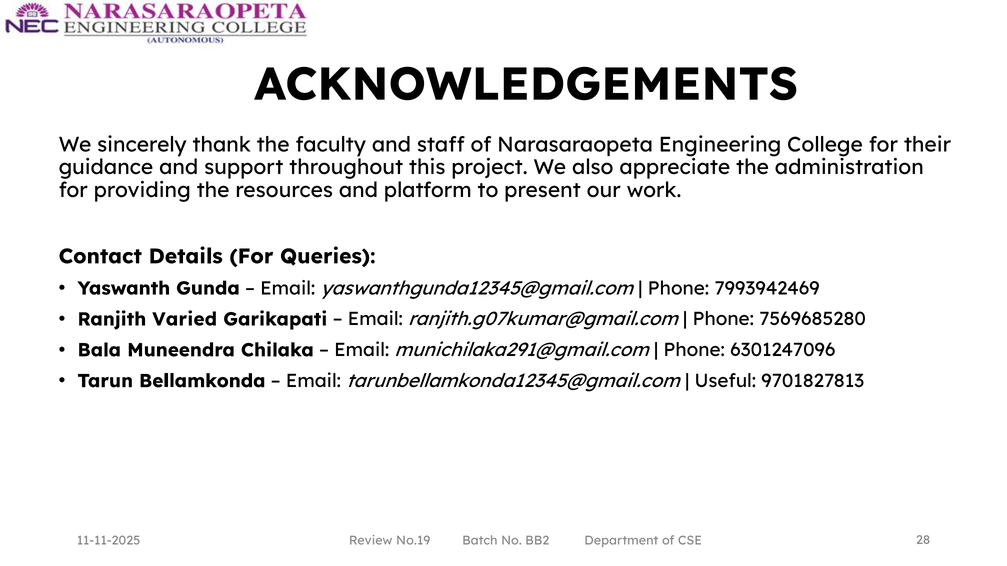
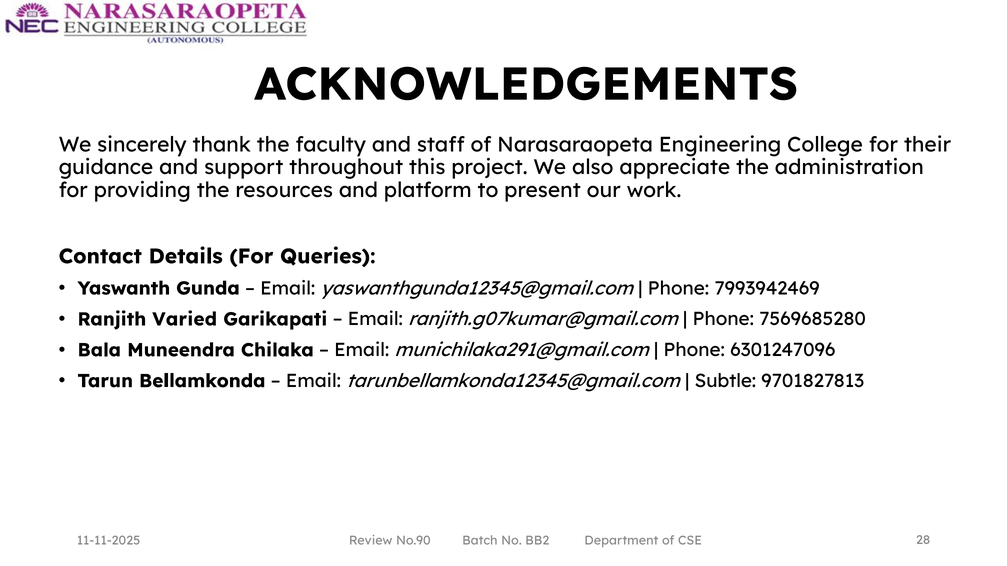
Useful: Useful -> Subtle
No.19: No.19 -> No.90
